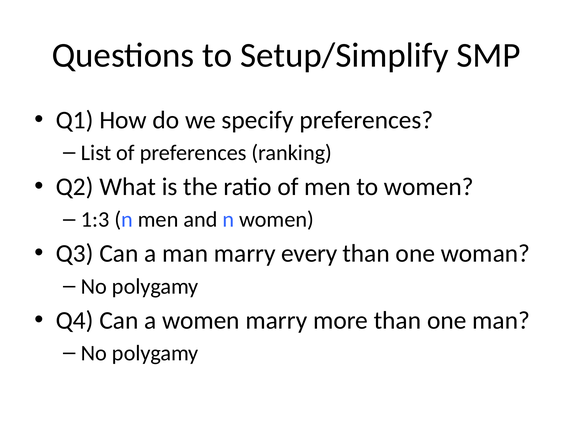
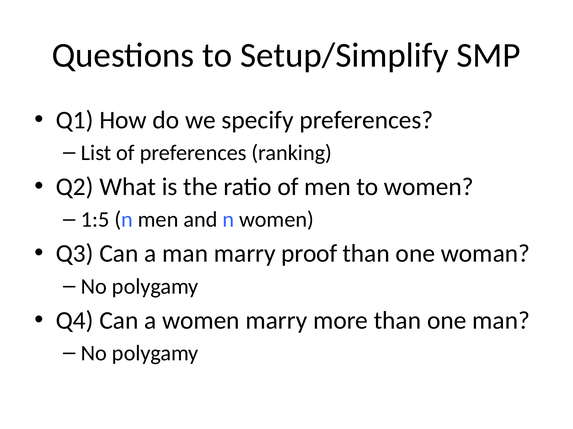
1:3: 1:3 -> 1:5
every: every -> proof
